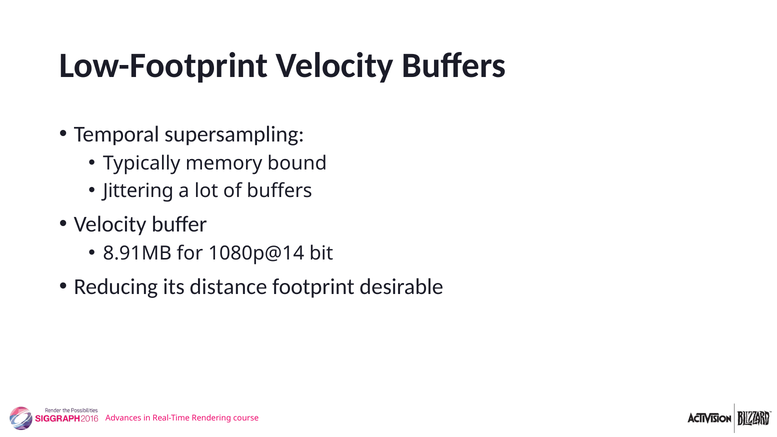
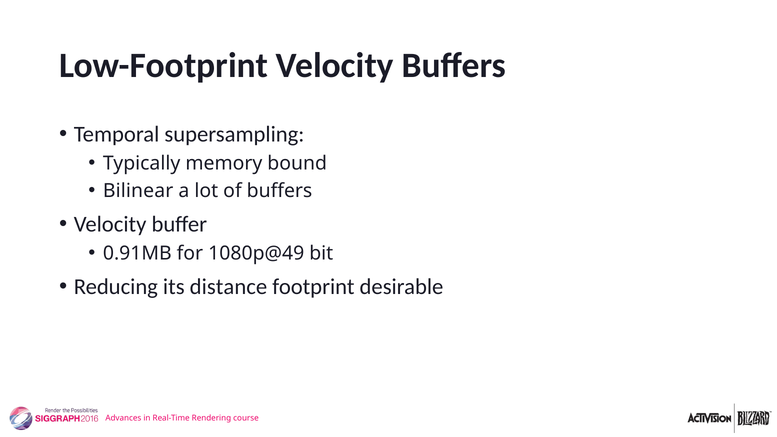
Jittering: Jittering -> Bilinear
8.91MB: 8.91MB -> 0.91MB
1080p@14: 1080p@14 -> 1080p@49
